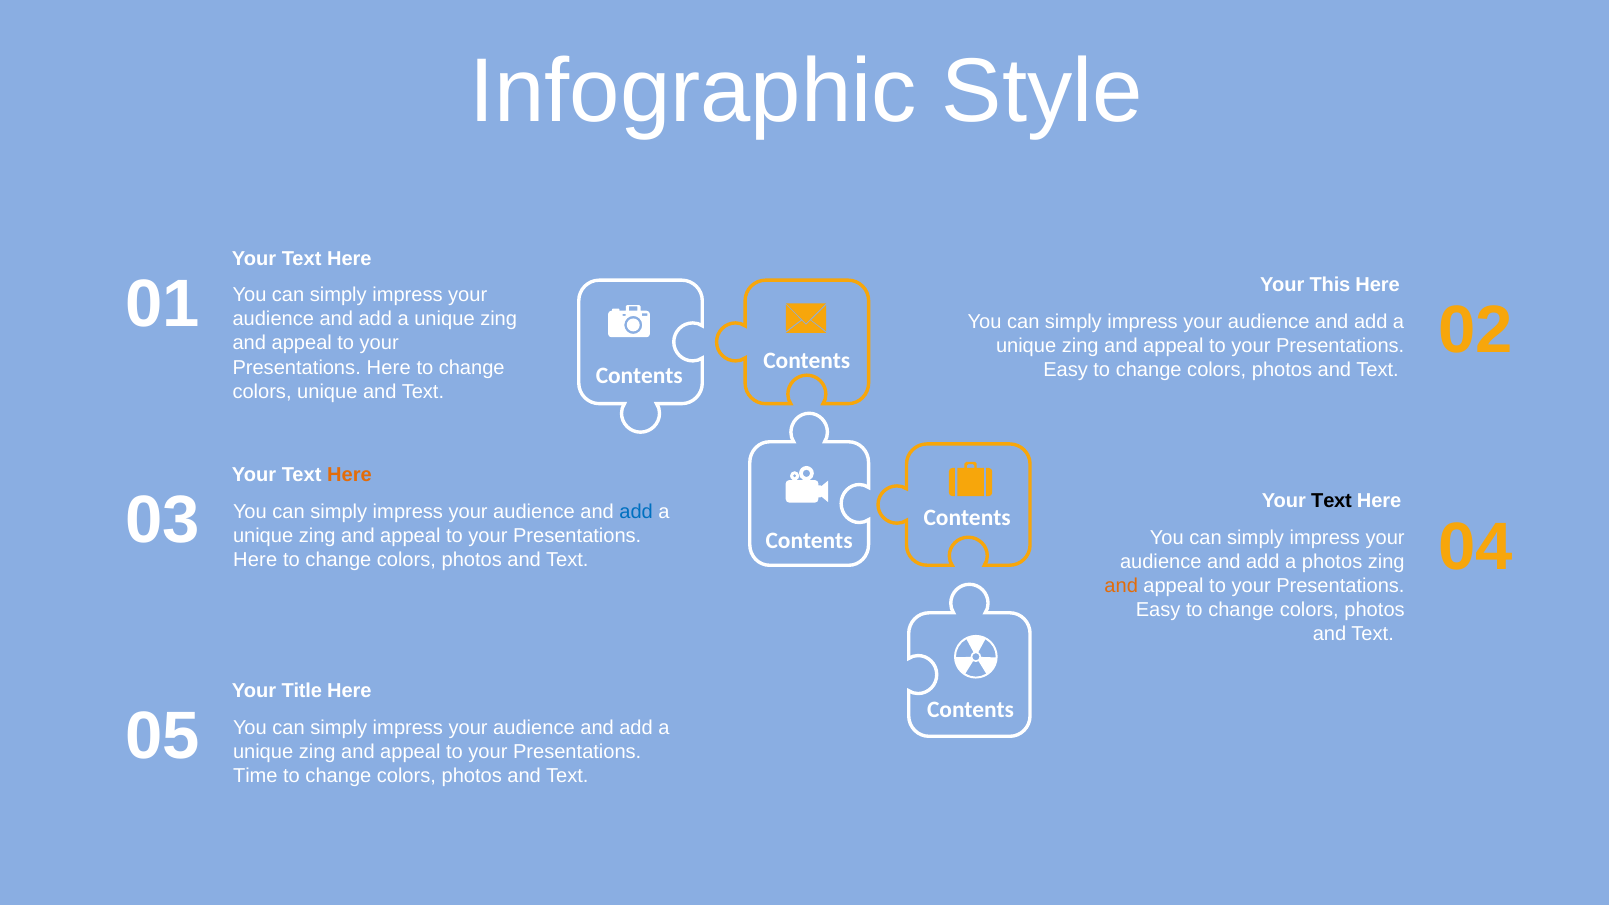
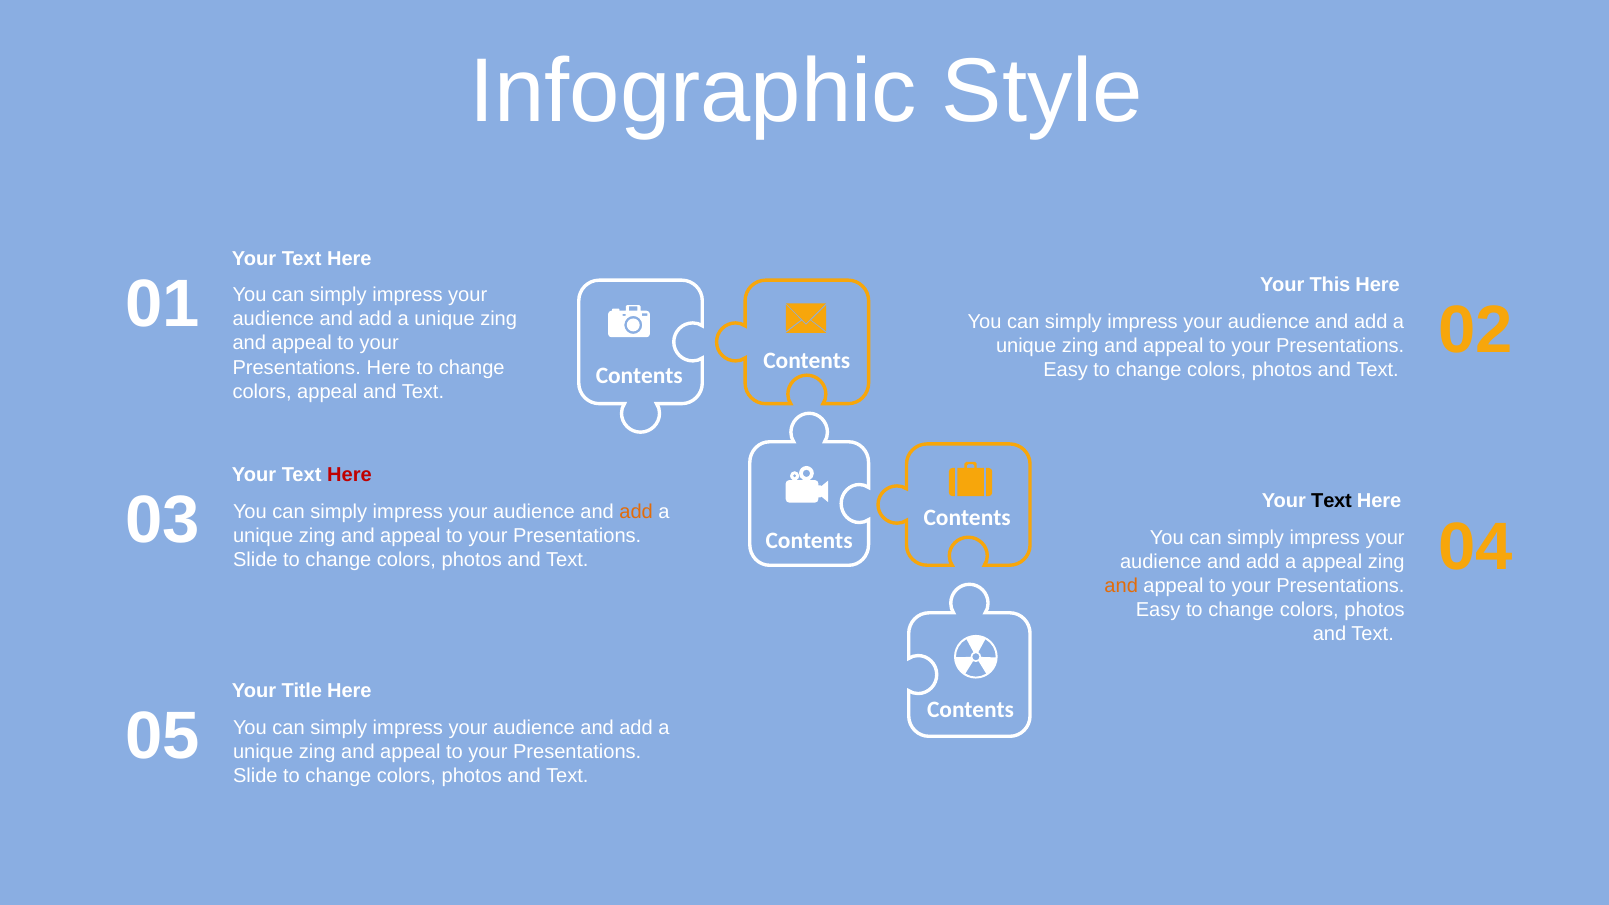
colors unique: unique -> appeal
Here at (349, 475) colour: orange -> red
add at (636, 511) colour: blue -> orange
Here at (255, 560): Here -> Slide
a photos: photos -> appeal
Time at (255, 776): Time -> Slide
